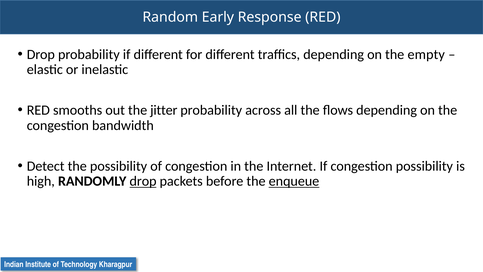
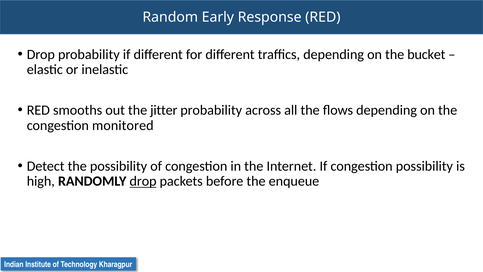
empty: empty -> bucket
bandwidth: bandwidth -> monitored
enqueue underline: present -> none
